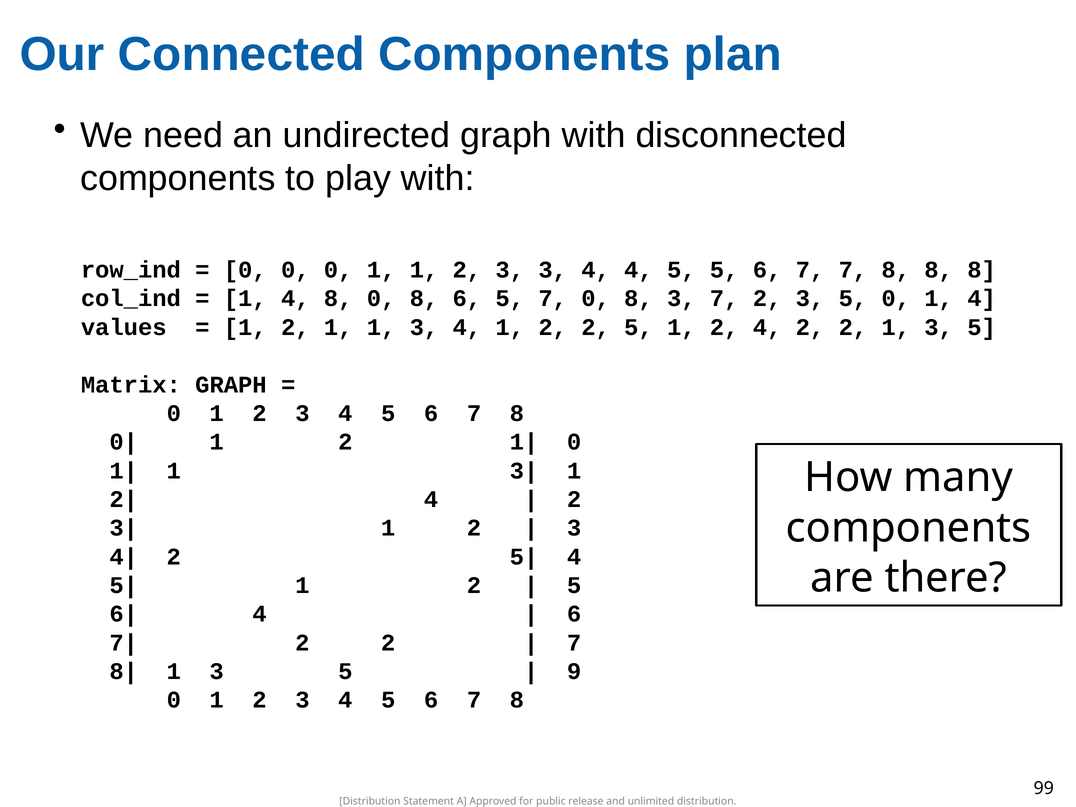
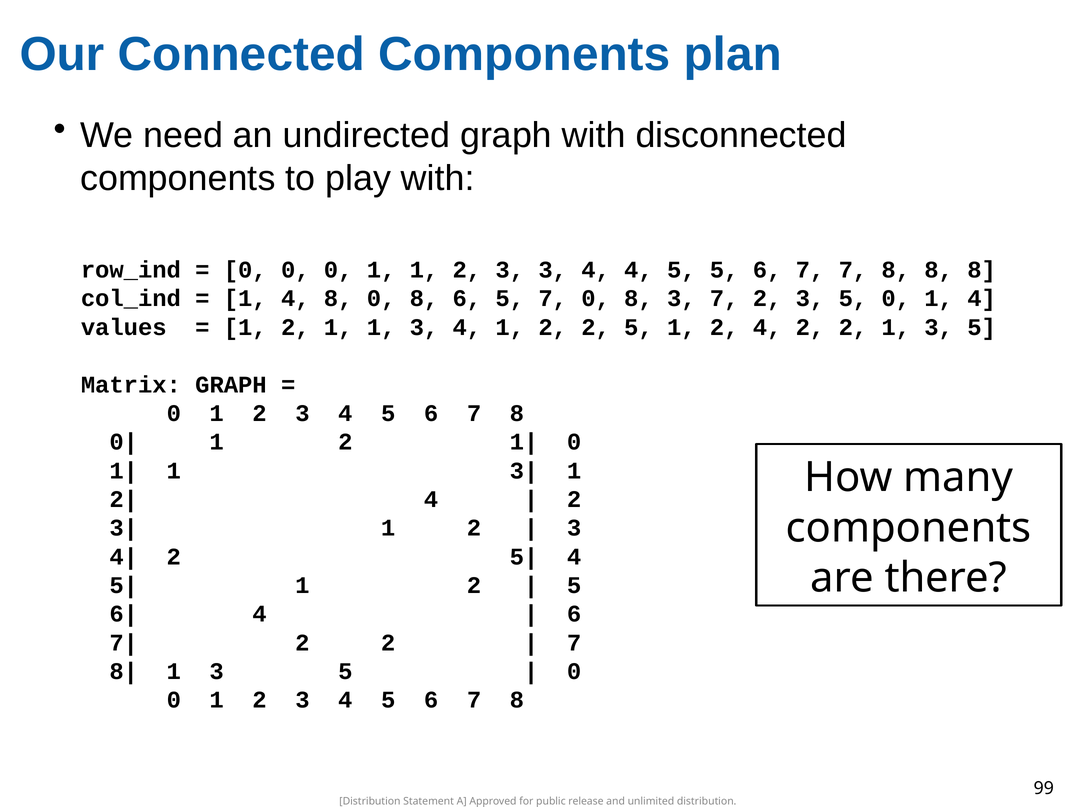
9 at (574, 671): 9 -> 0
